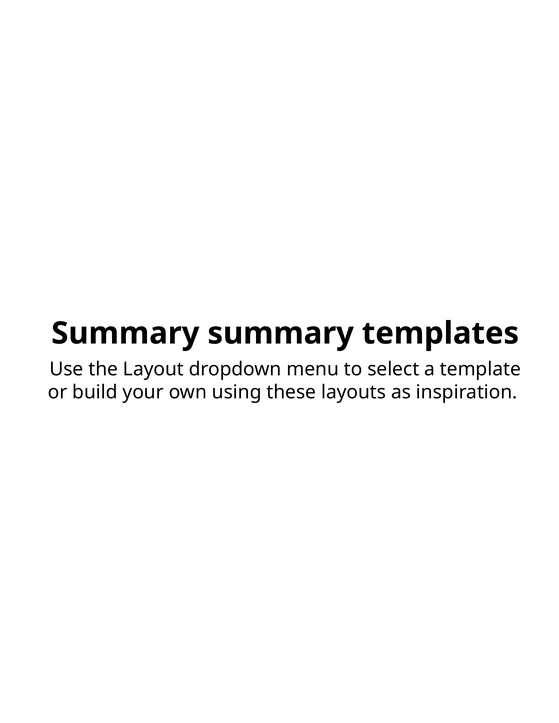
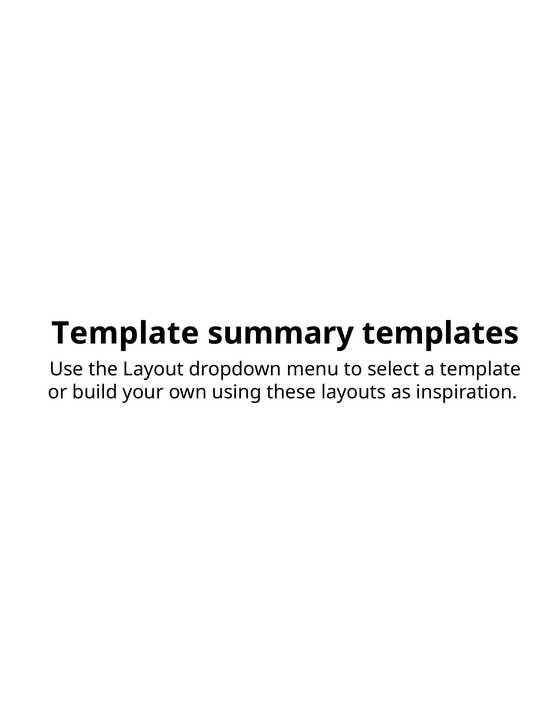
Summary at (125, 334): Summary -> Template
